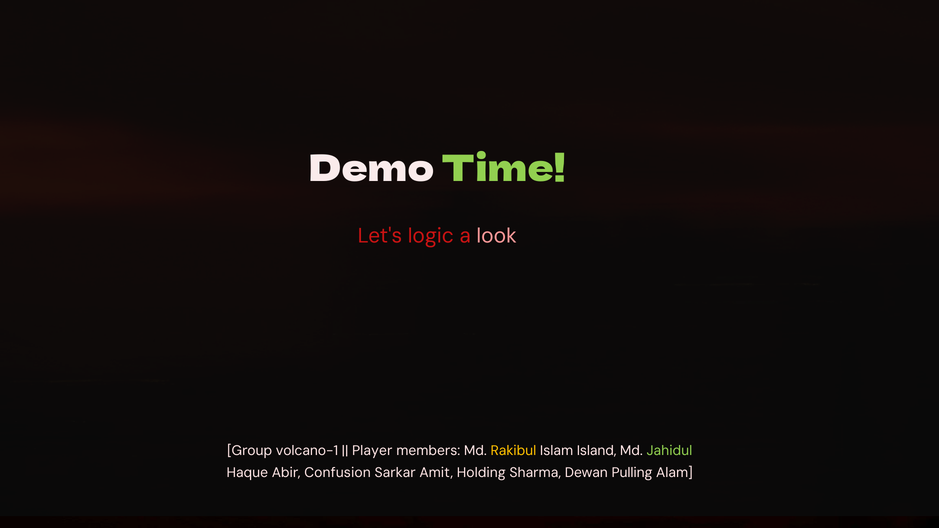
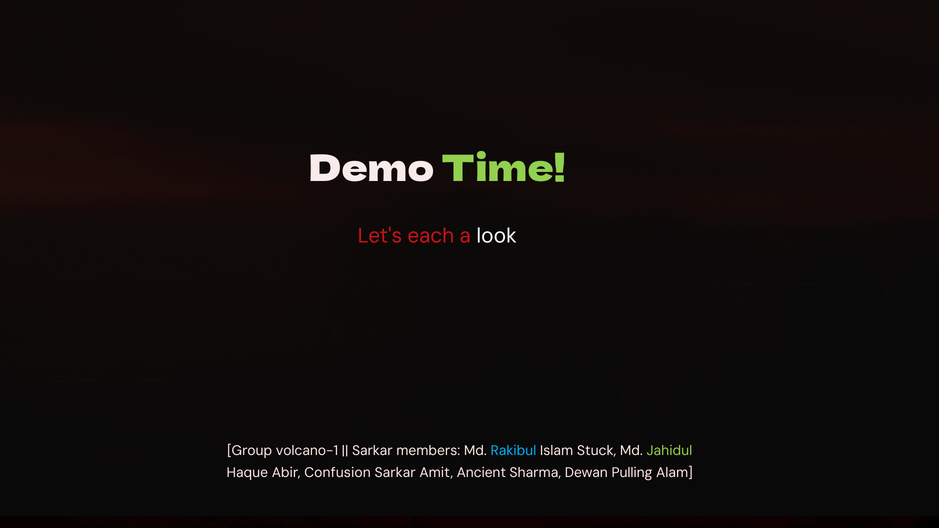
logic: logic -> each
look colour: pink -> white
Player at (372, 451): Player -> Sarkar
Rakibul colour: yellow -> light blue
Island: Island -> Stuck
Holding: Holding -> Ancient
